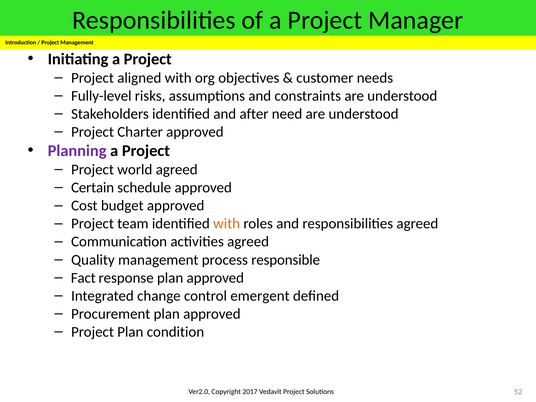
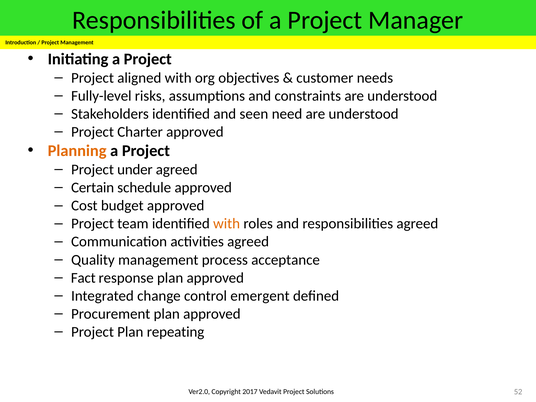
after: after -> seen
Planning colour: purple -> orange
world: world -> under
responsible: responsible -> acceptance
condition: condition -> repeating
